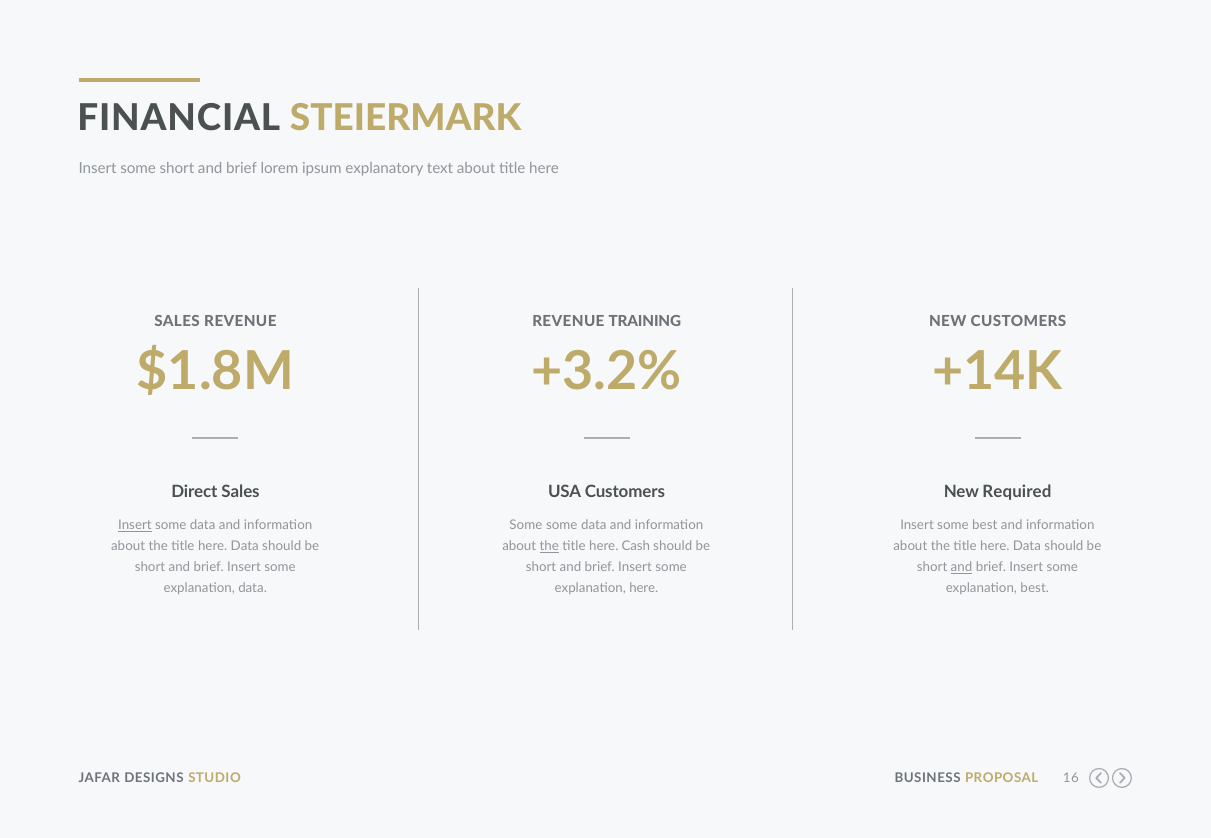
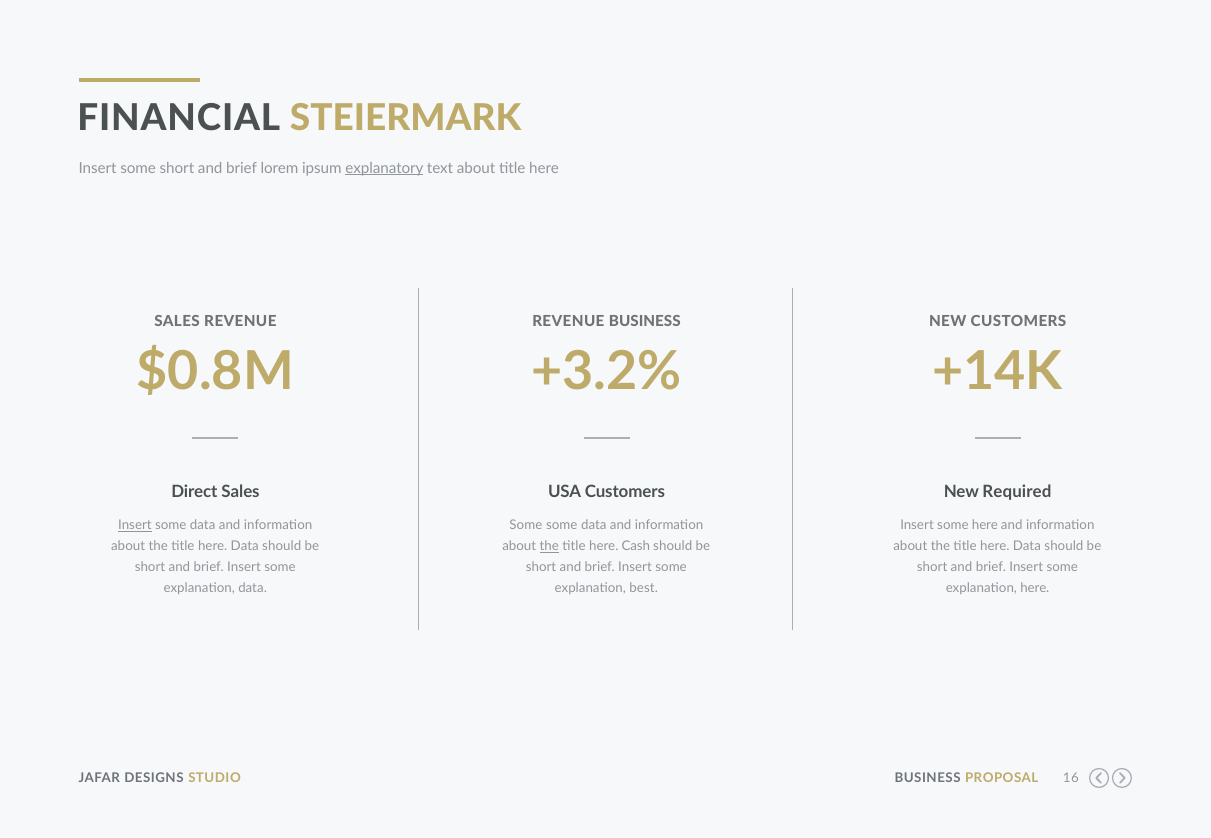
explanatory underline: none -> present
REVENUE TRAINING: TRAINING -> BUSINESS
$1.8M: $1.8M -> $0.8M
some best: best -> here
and at (962, 567) underline: present -> none
explanation here: here -> best
explanation best: best -> here
